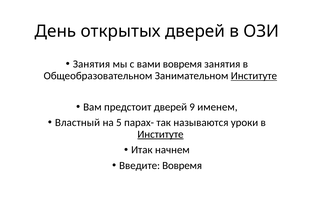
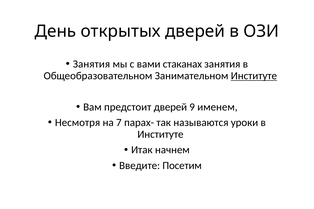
вами вовремя: вовремя -> стаканах
Властный: Властный -> Несмотря
5: 5 -> 7
Институте at (160, 134) underline: present -> none
Введите Вовремя: Вовремя -> Посетим
